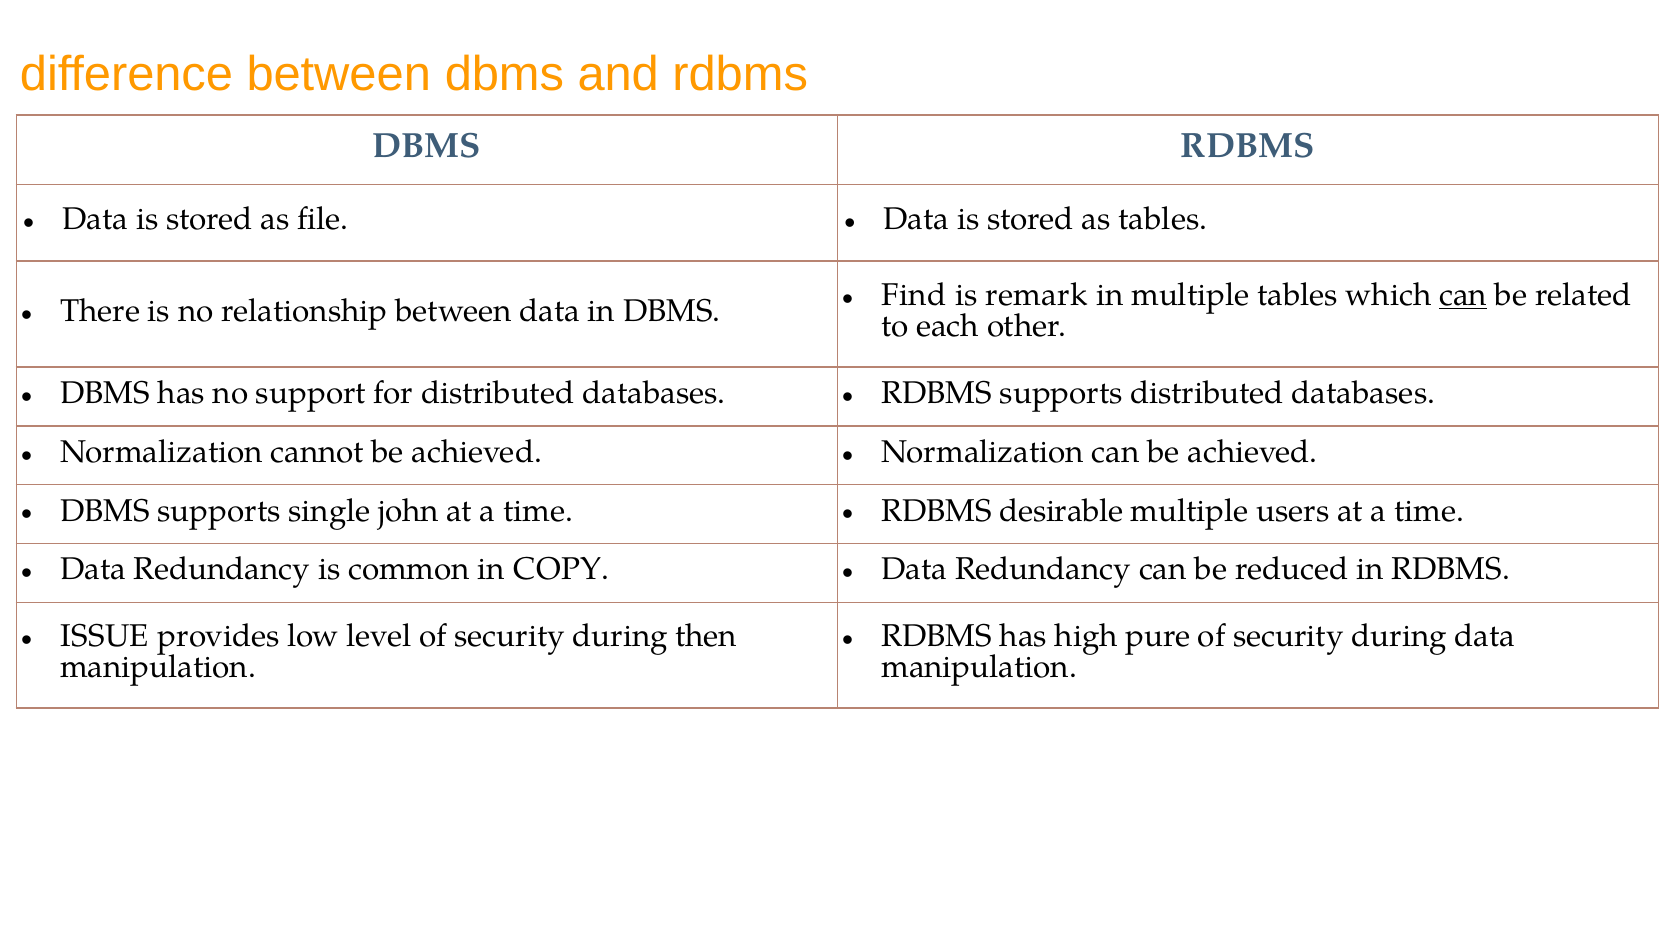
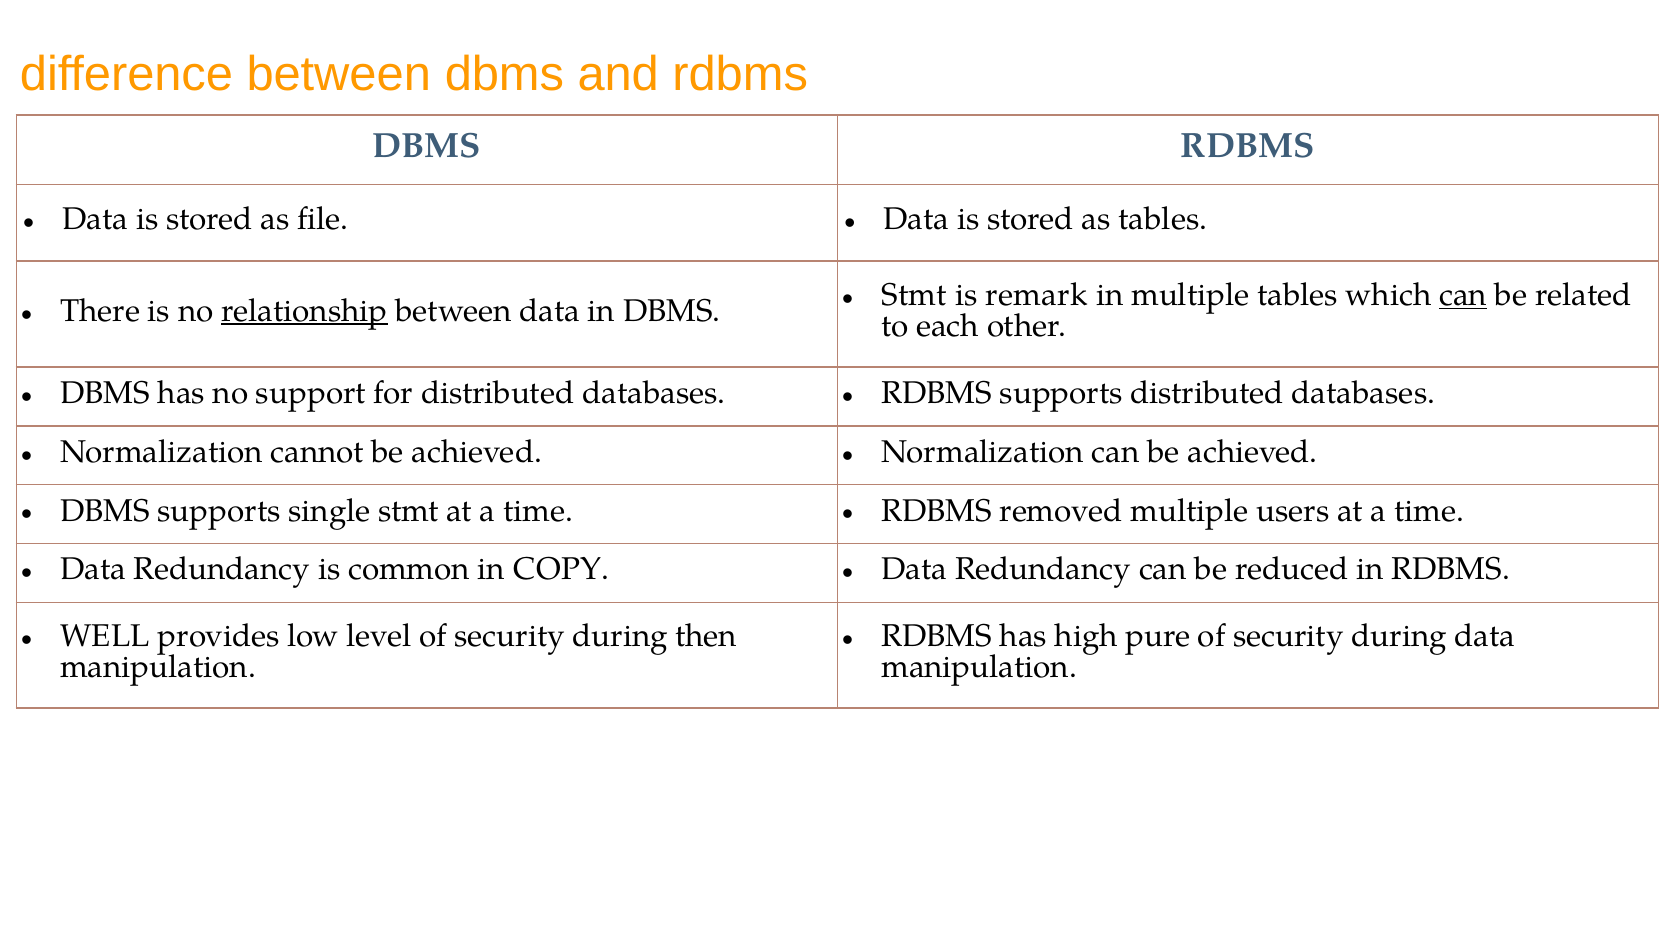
Find at (914, 295): Find -> Stmt
relationship underline: none -> present
single john: john -> stmt
desirable: desirable -> removed
ISSUE: ISSUE -> WELL
